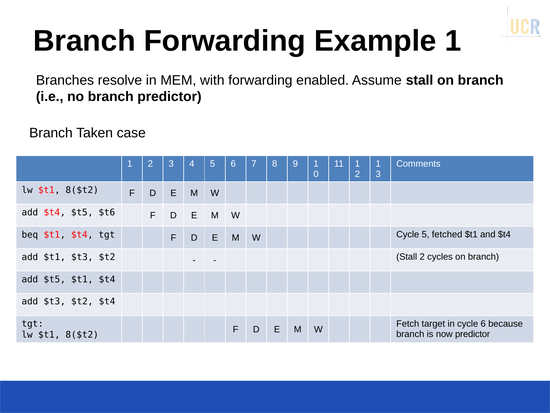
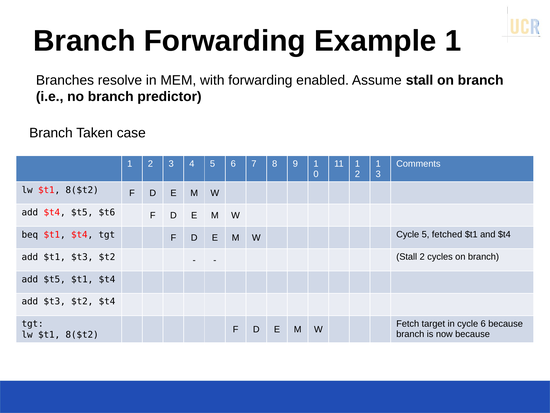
now predictor: predictor -> because
